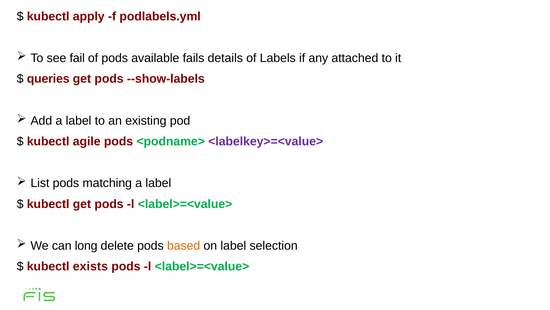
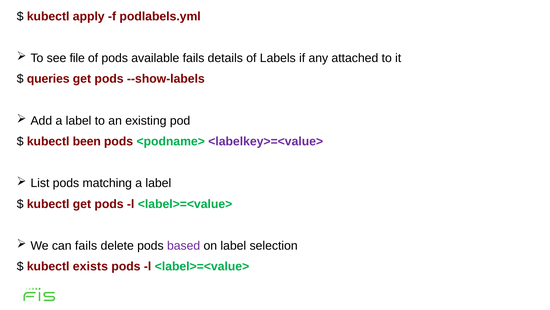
fail: fail -> file
agile: agile -> been
can long: long -> fails
based colour: orange -> purple
